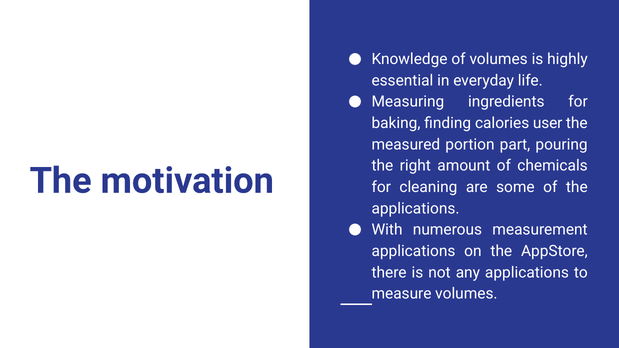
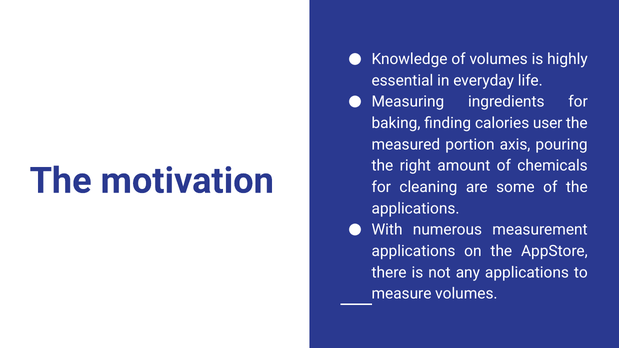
part: part -> axis
